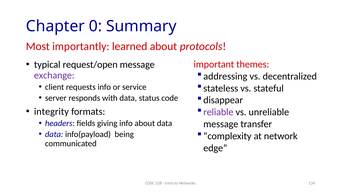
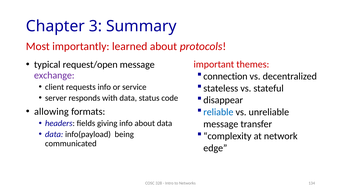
0: 0 -> 3
addressing: addressing -> connection
integrity: integrity -> allowing
reliable colour: purple -> blue
